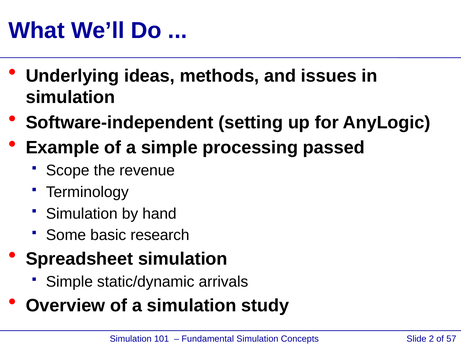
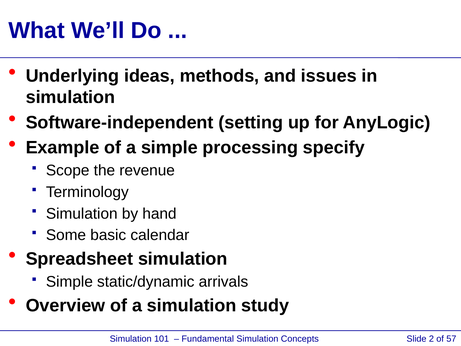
passed: passed -> specify
research: research -> calendar
